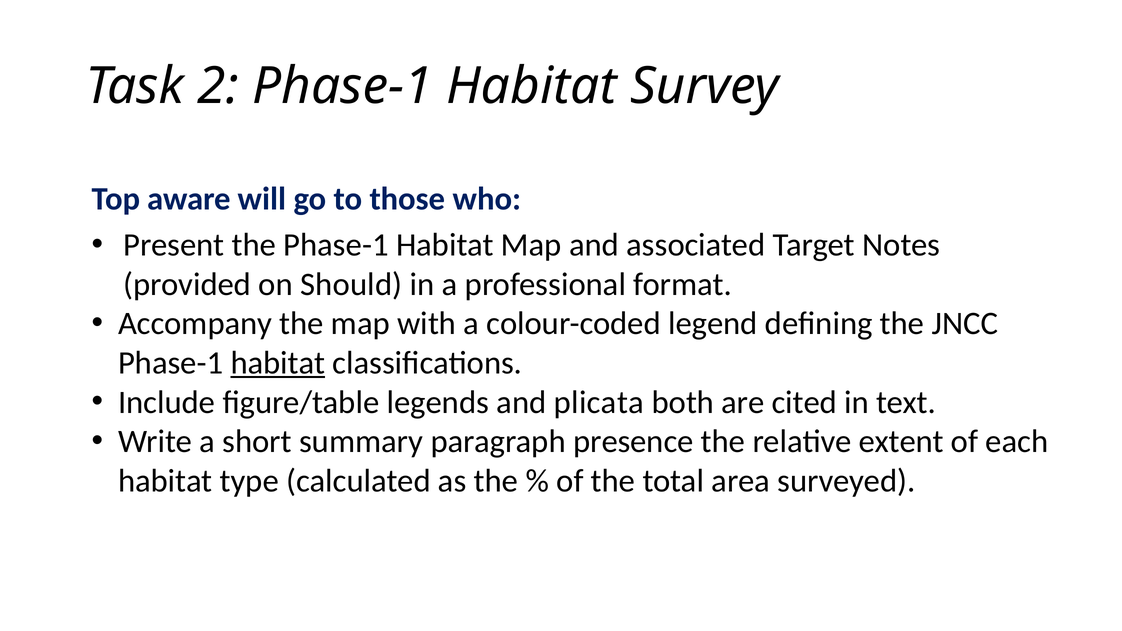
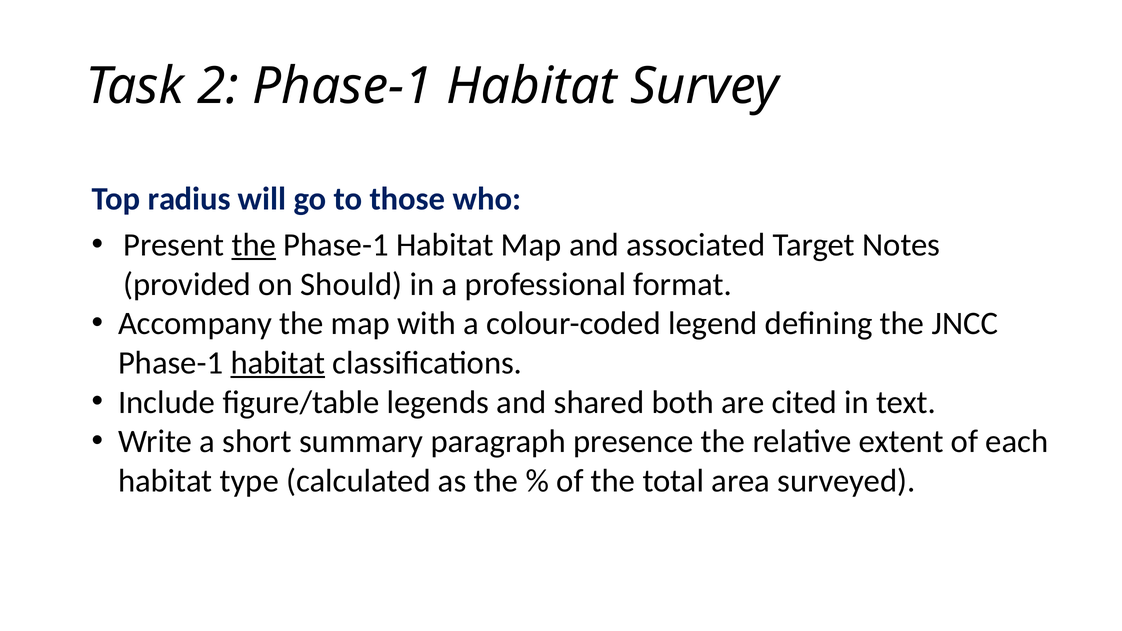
aware: aware -> radius
the at (254, 245) underline: none -> present
plicata: plicata -> shared
